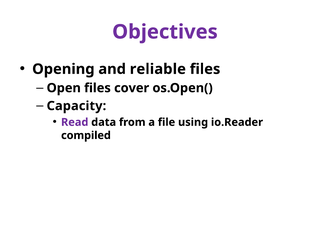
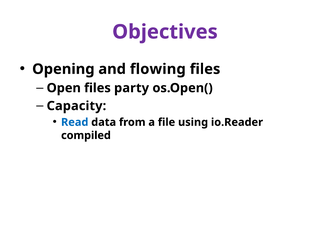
reliable: reliable -> flowing
cover: cover -> party
Read colour: purple -> blue
